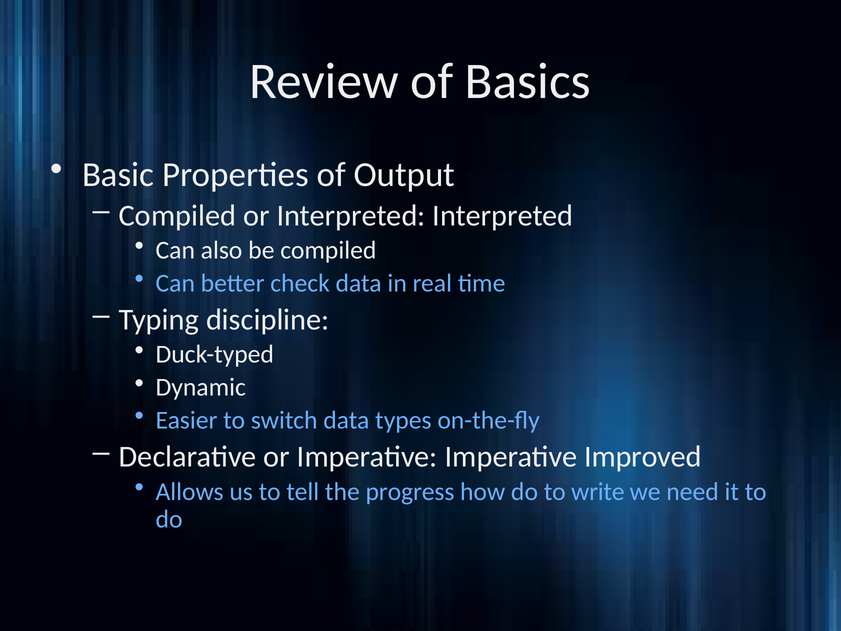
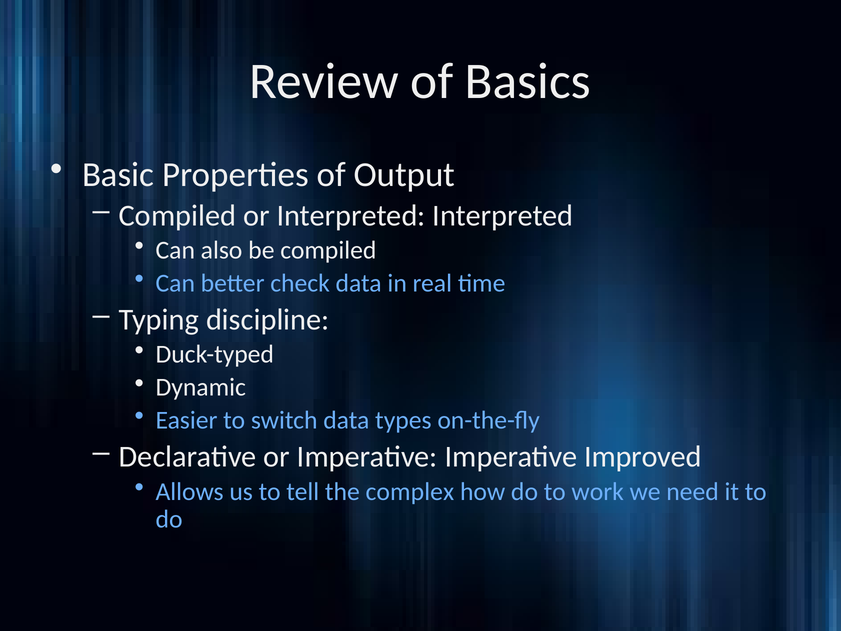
progress: progress -> complex
write: write -> work
